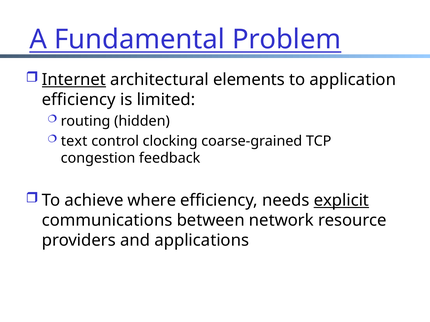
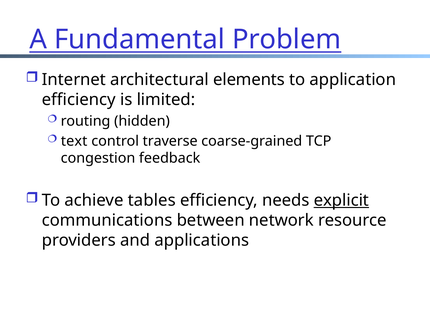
Internet underline: present -> none
clocking: clocking -> traverse
where: where -> tables
